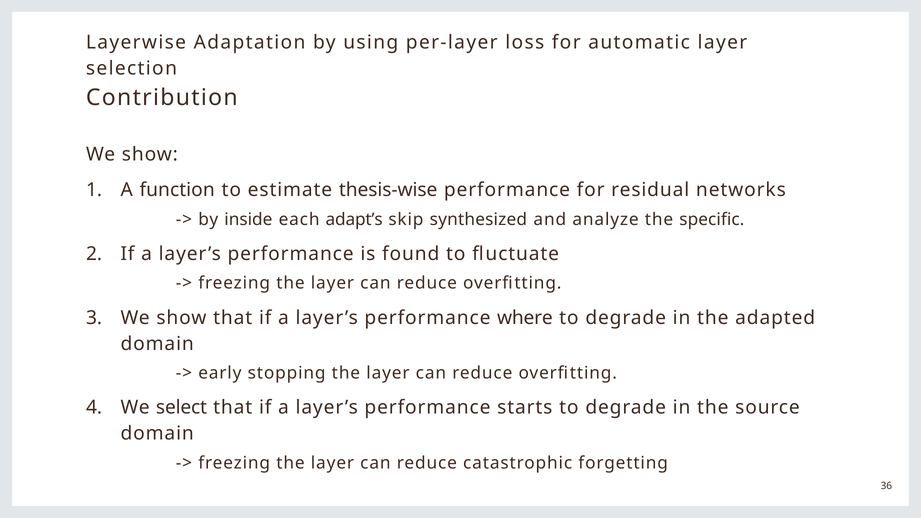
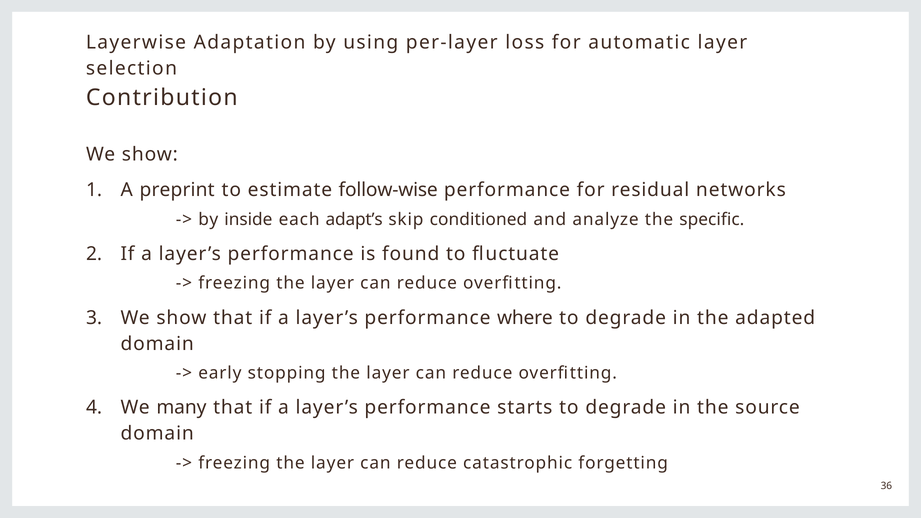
function: function -> preprint
thesis-wise: thesis-wise -> follow-wise
synthesized: synthesized -> conditioned
select: select -> many
